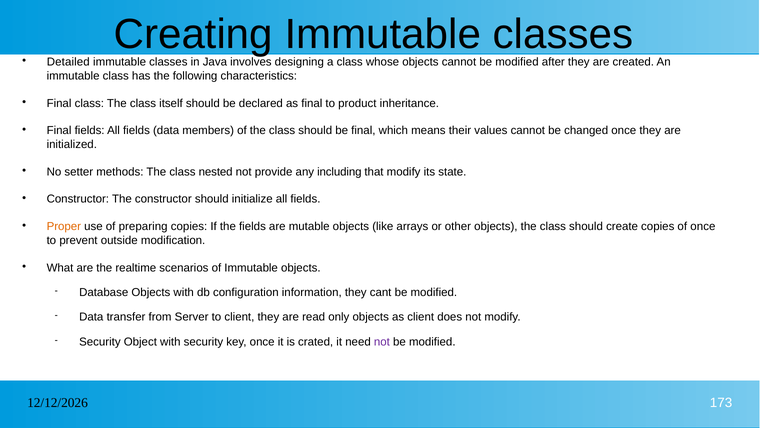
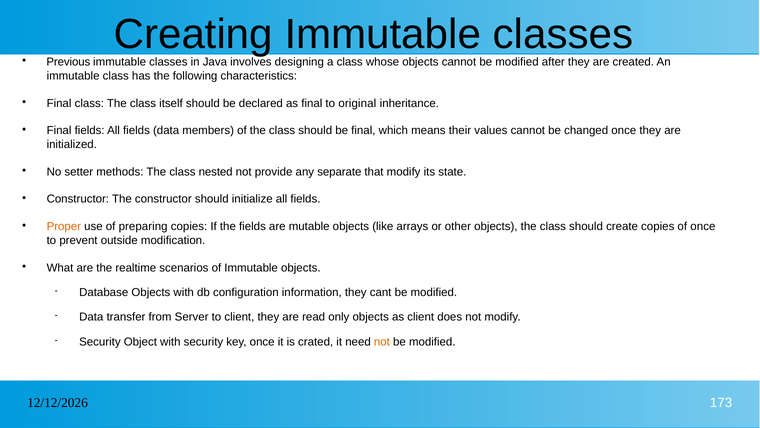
Detailed: Detailed -> Previous
product: product -> original
including: including -> separate
not at (382, 341) colour: purple -> orange
